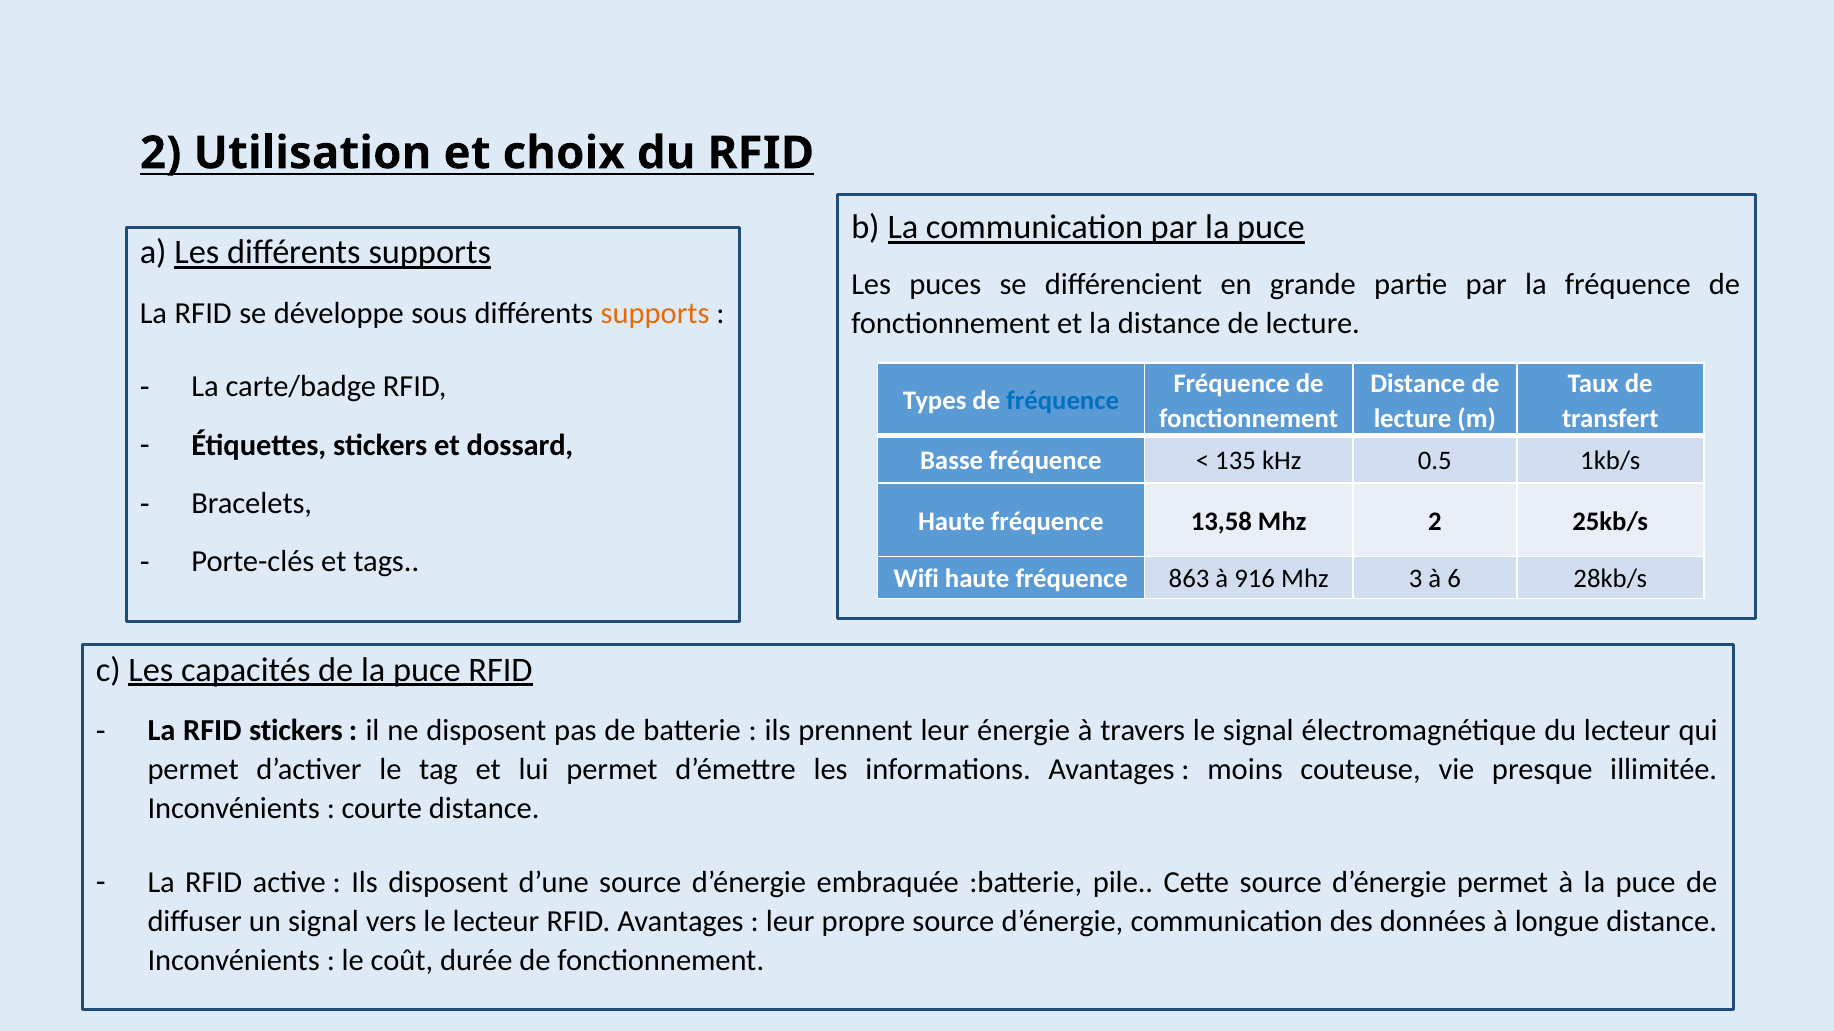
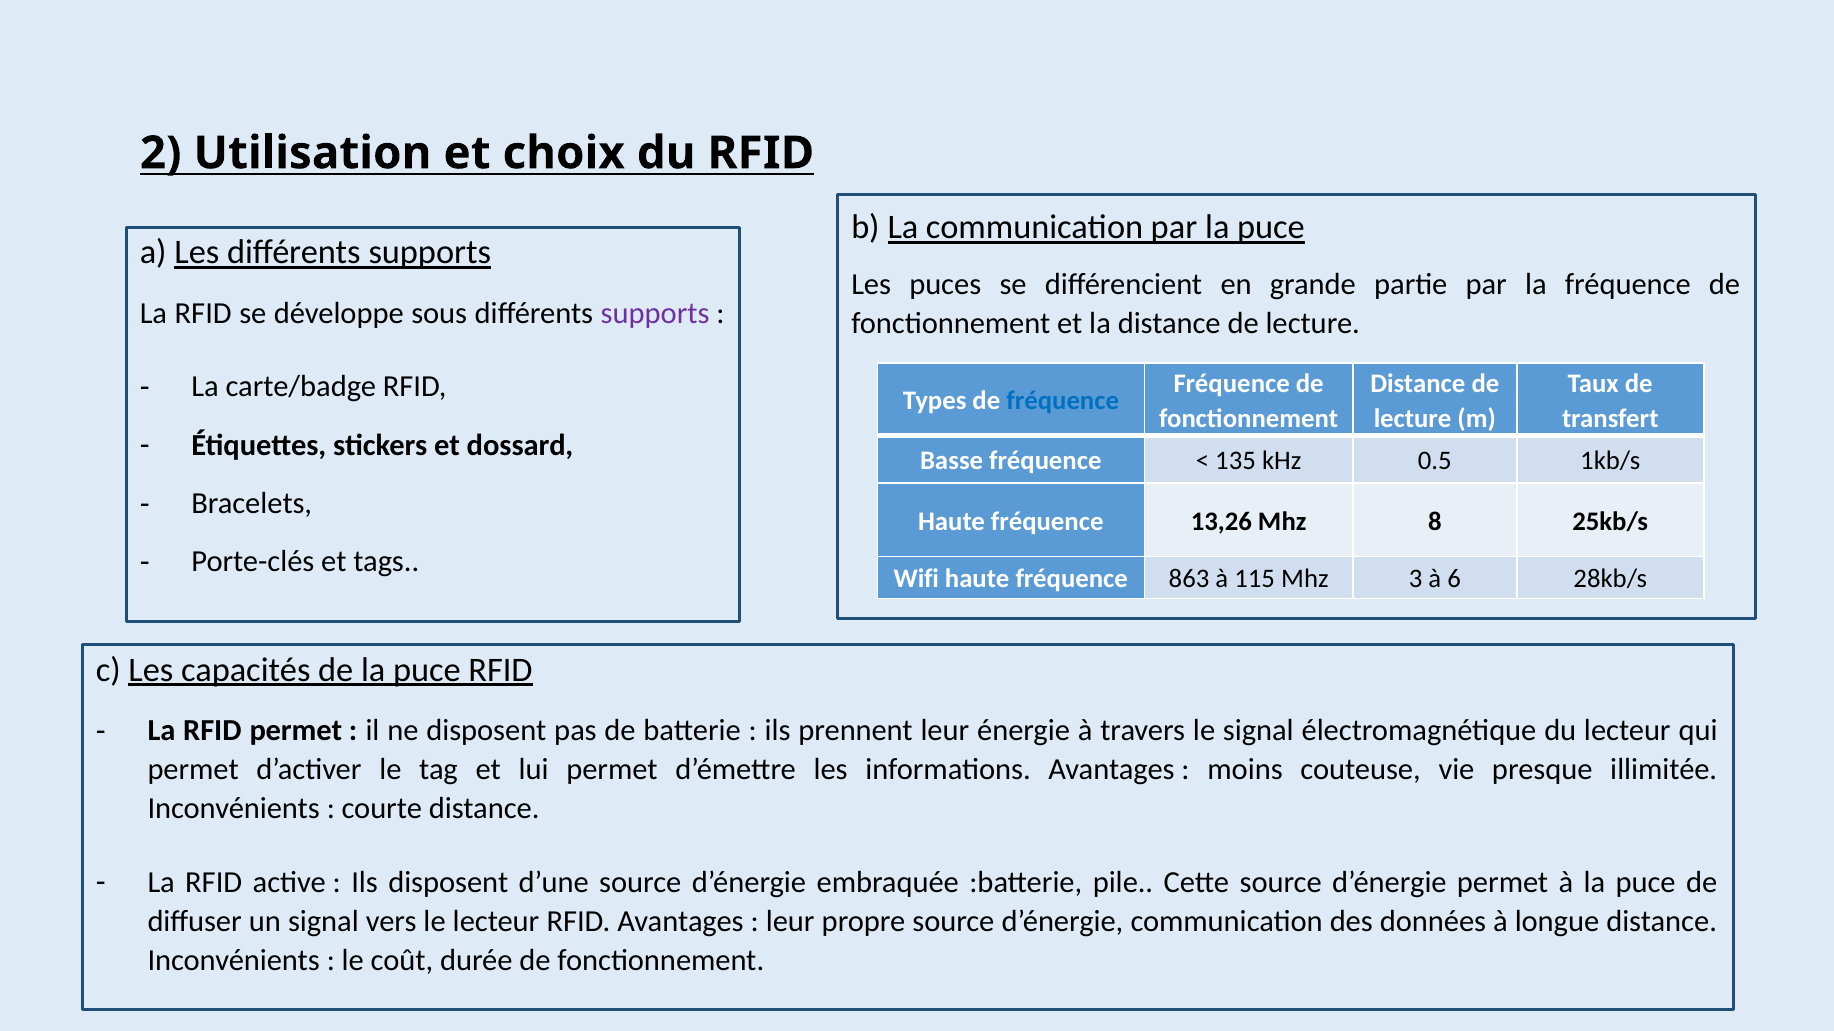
supports at (655, 314) colour: orange -> purple
13,58: 13,58 -> 13,26
Mhz 2: 2 -> 8
916: 916 -> 115
RFID stickers: stickers -> permet
